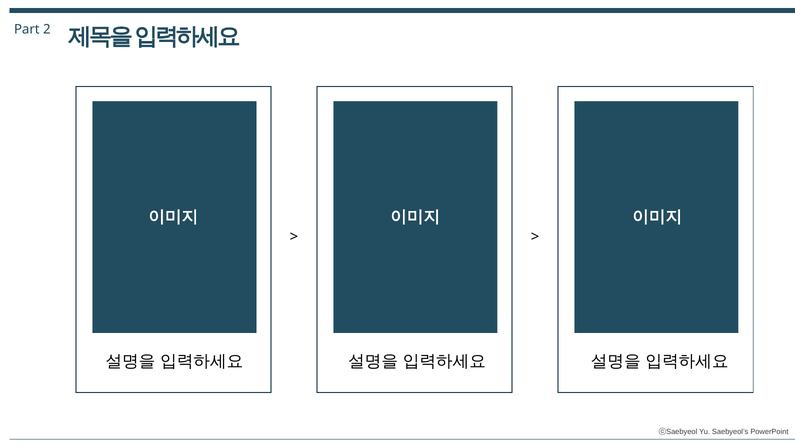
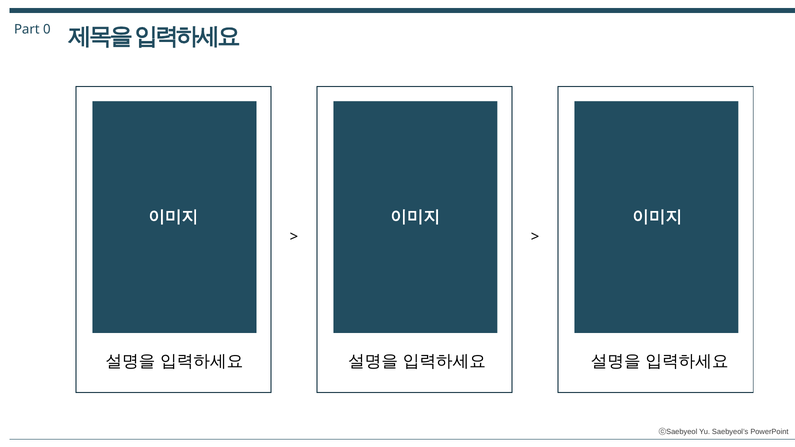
2: 2 -> 0
